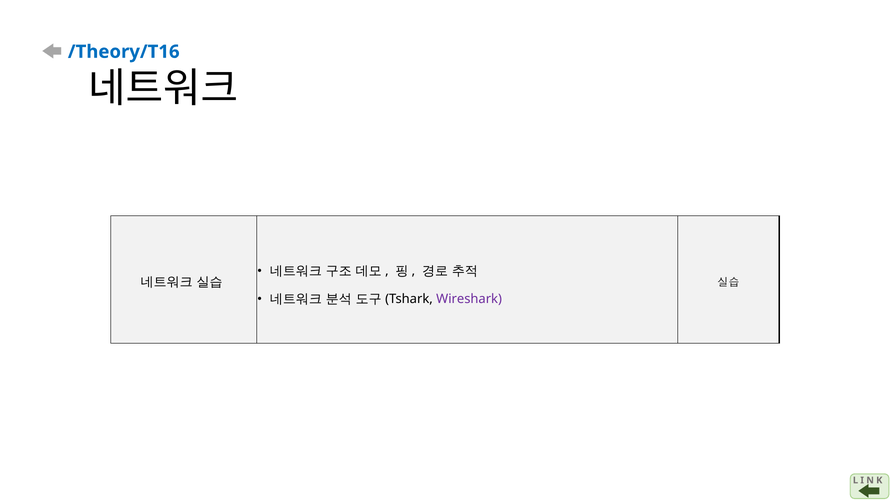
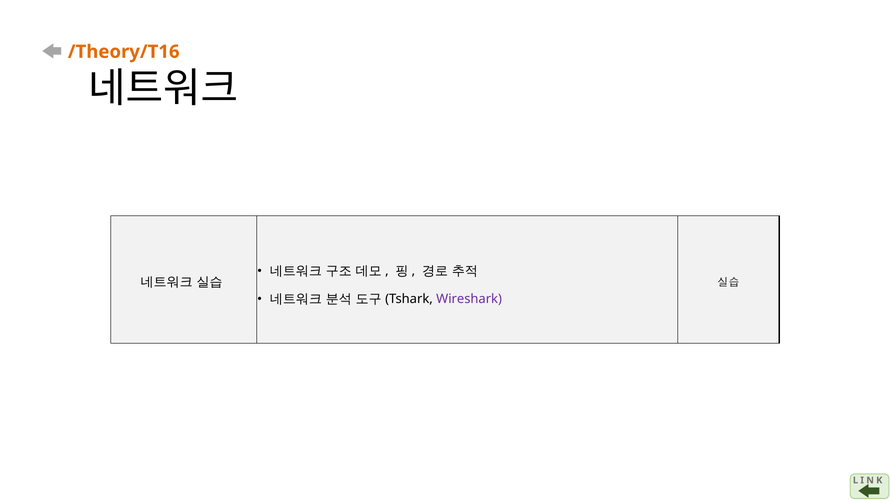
/Theory/T16 colour: blue -> orange
